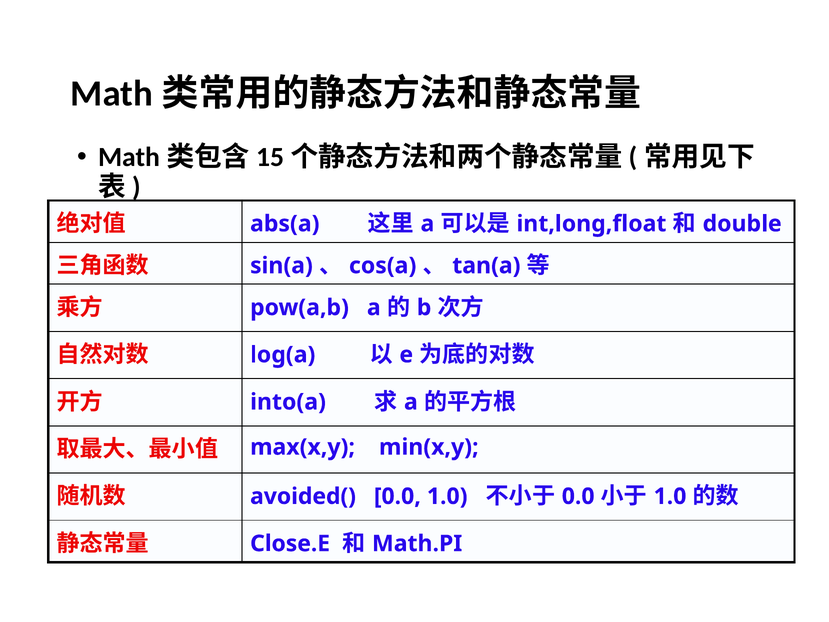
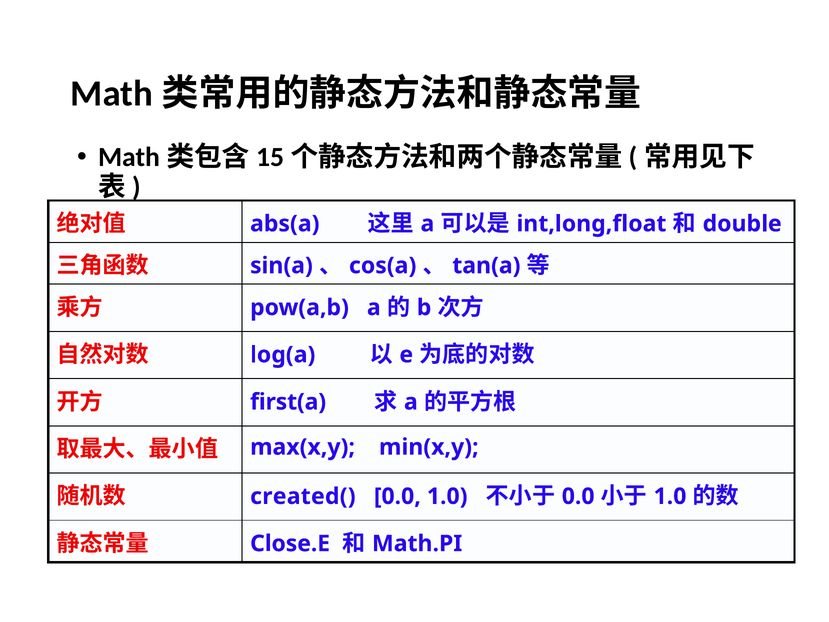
into(a: into(a -> first(a
avoided(: avoided( -> created(
